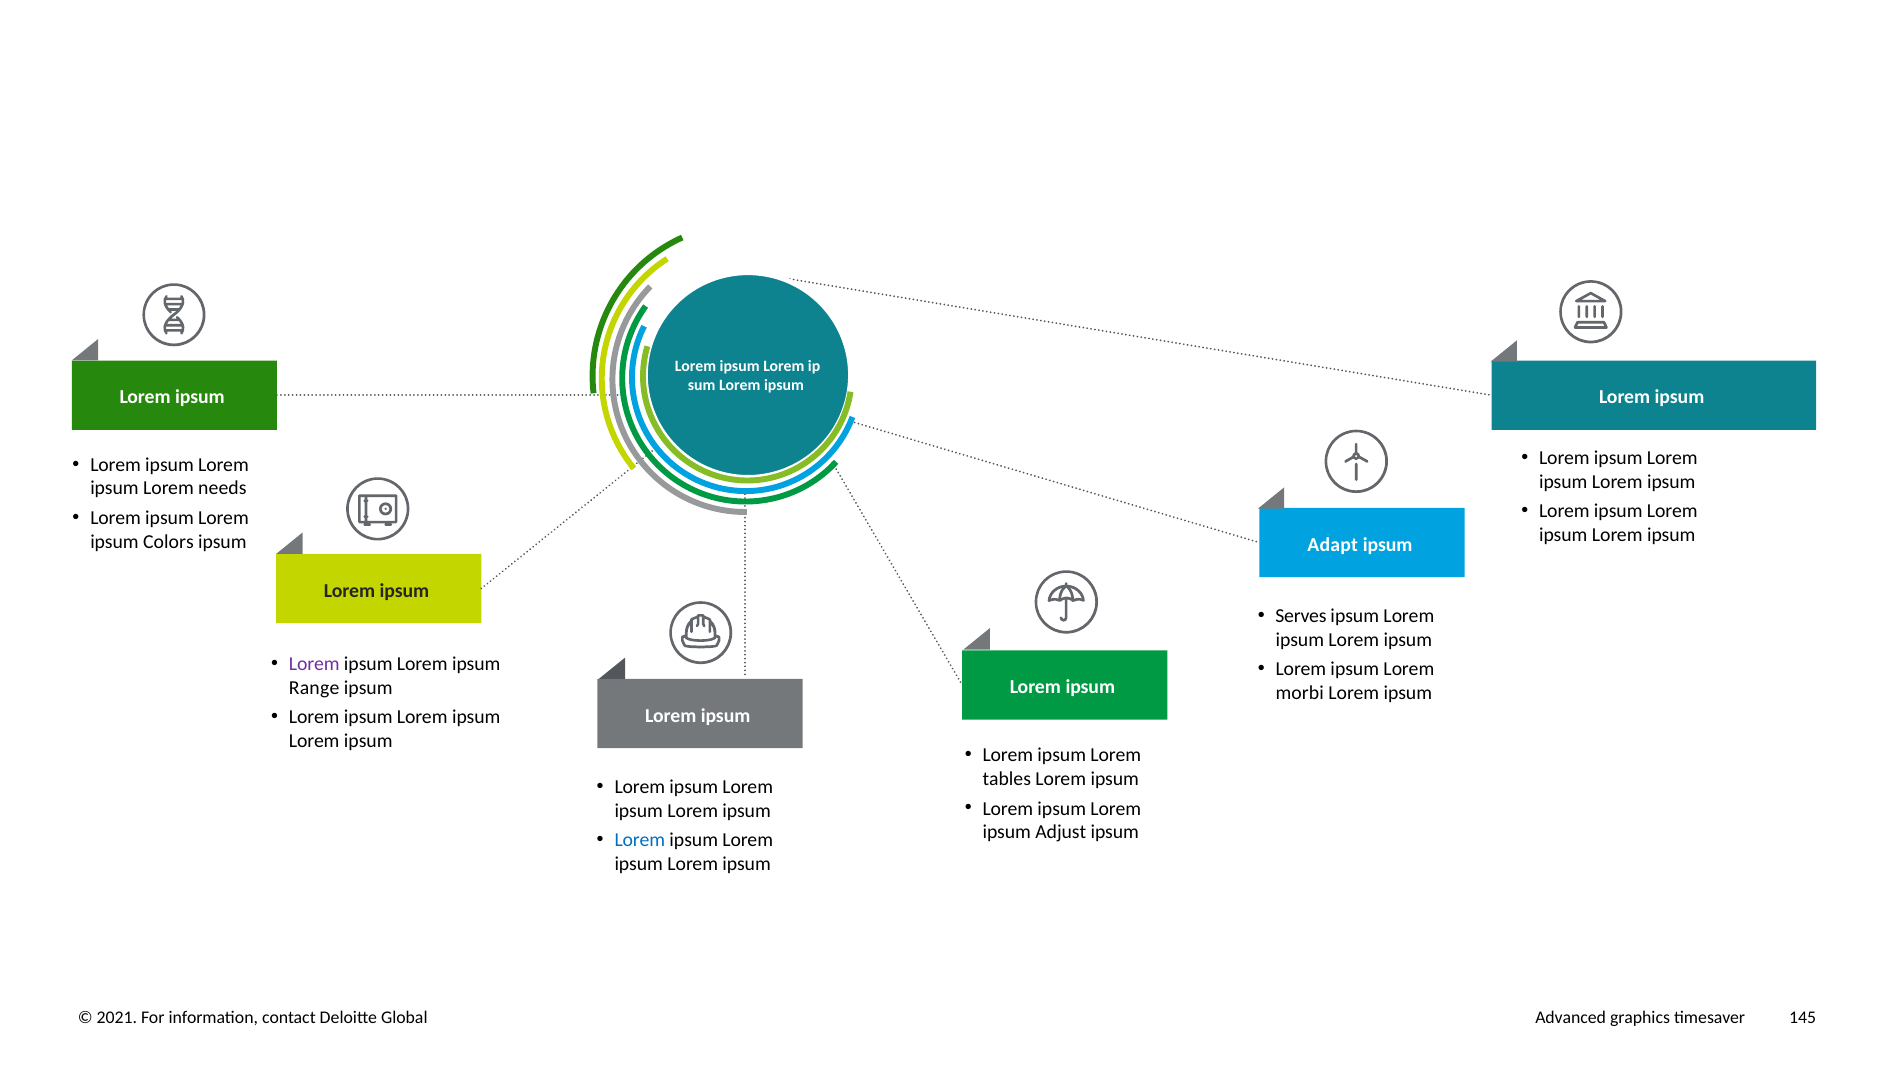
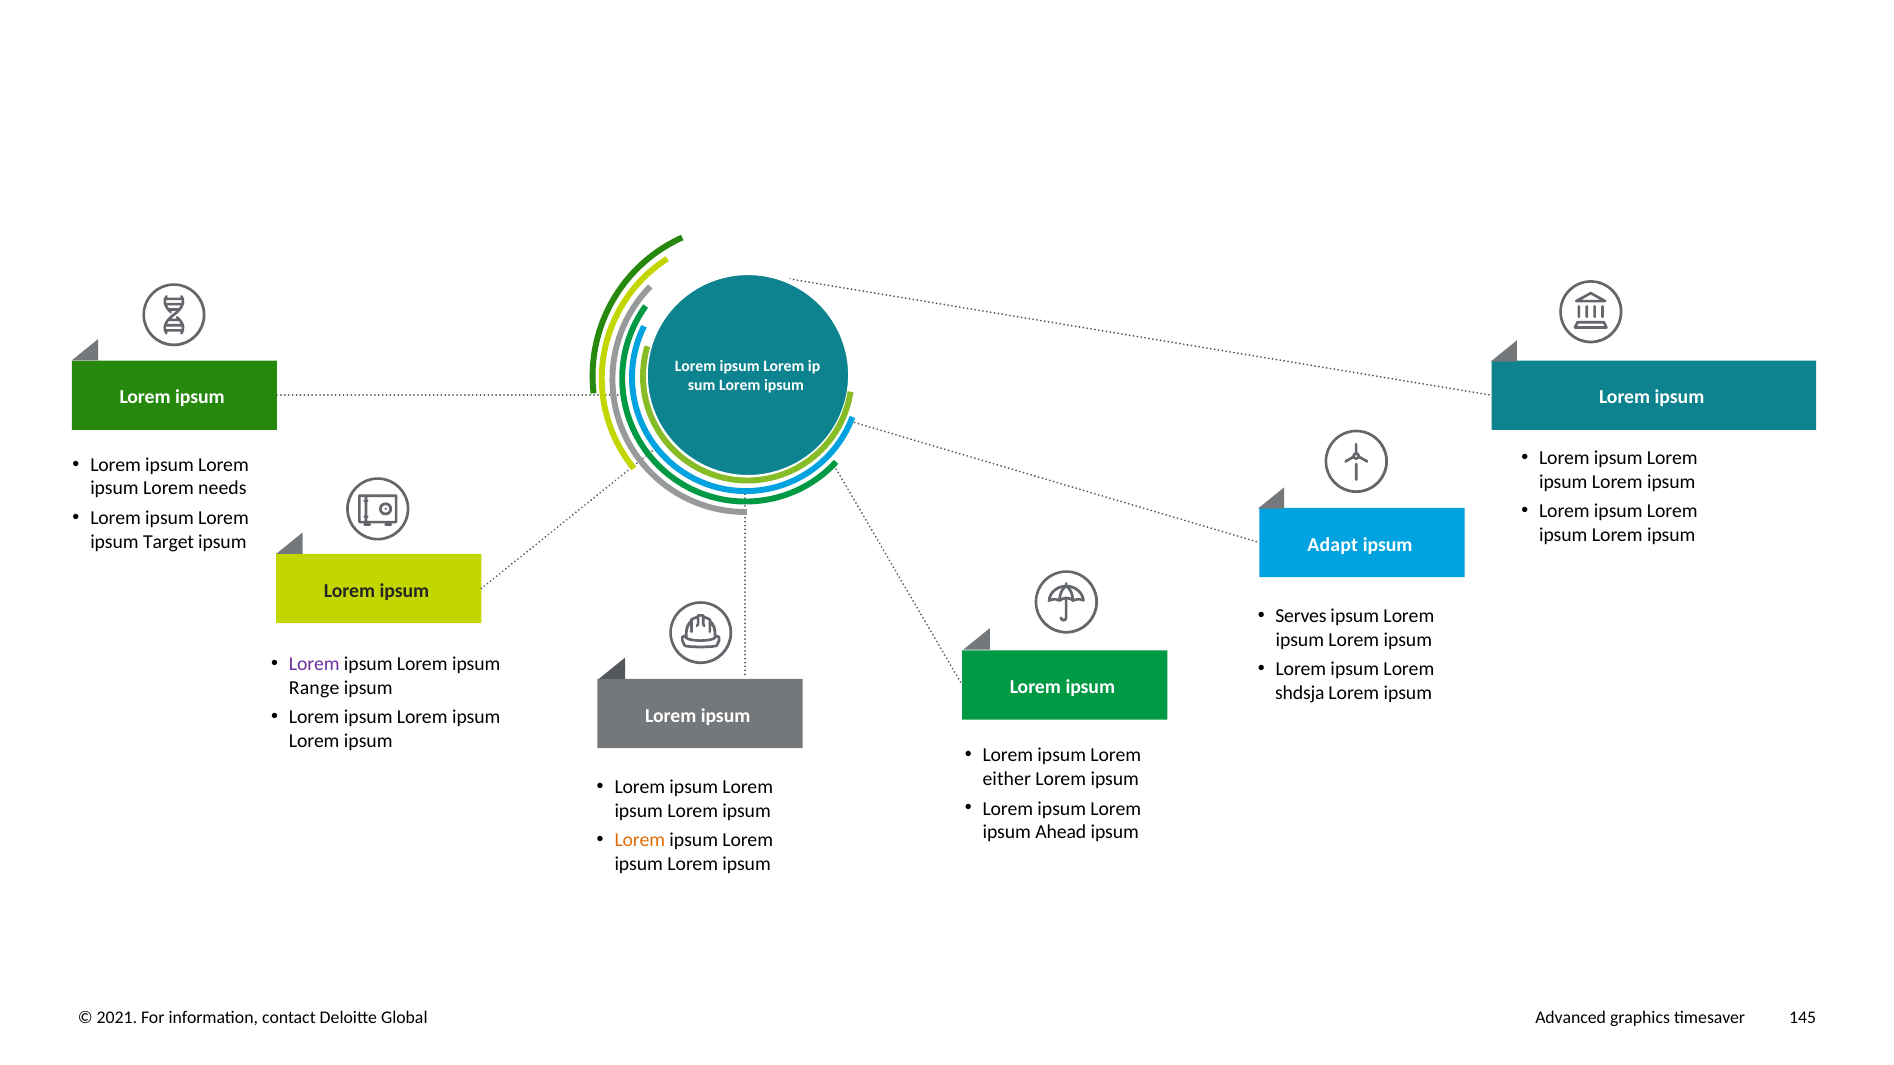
Colors: Colors -> Target
morbi: morbi -> shdsja
tables: tables -> either
Adjust: Adjust -> Ahead
Lorem at (640, 841) colour: blue -> orange
